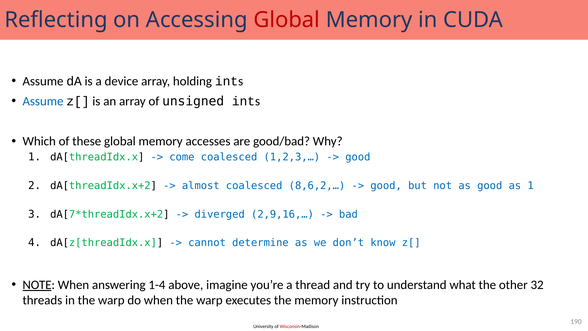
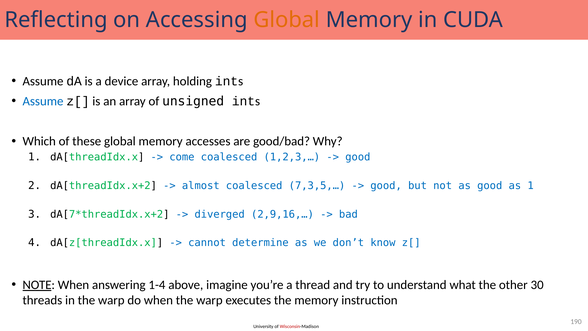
Global at (287, 20) colour: red -> orange
8,6,2,…: 8,6,2,… -> 7,3,5,…
32: 32 -> 30
